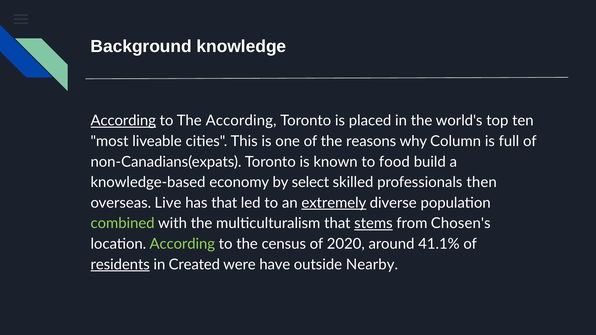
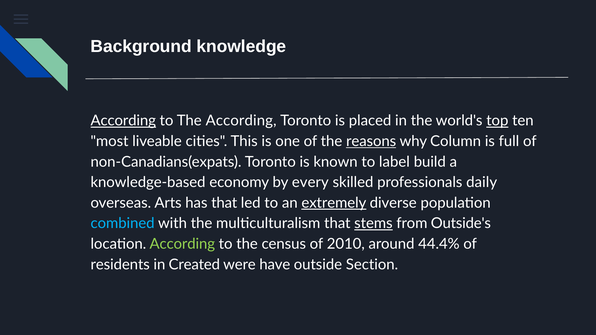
top underline: none -> present
reasons underline: none -> present
food: food -> label
select: select -> every
then: then -> daily
Live: Live -> Arts
combined colour: light green -> light blue
Chosen's: Chosen's -> Outside's
2020: 2020 -> 2010
41.1%: 41.1% -> 44.4%
residents underline: present -> none
Nearby: Nearby -> Section
